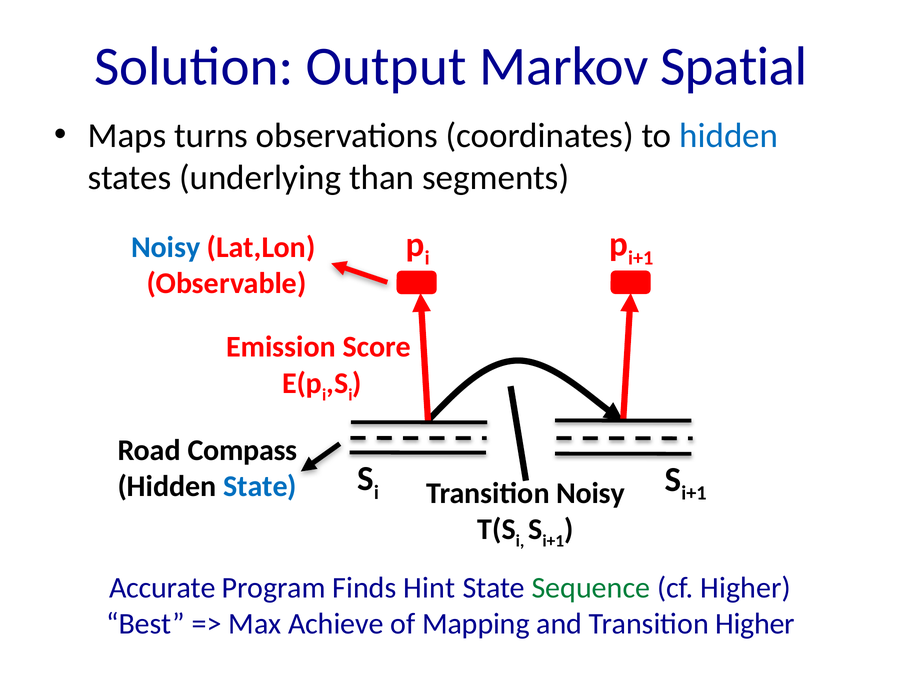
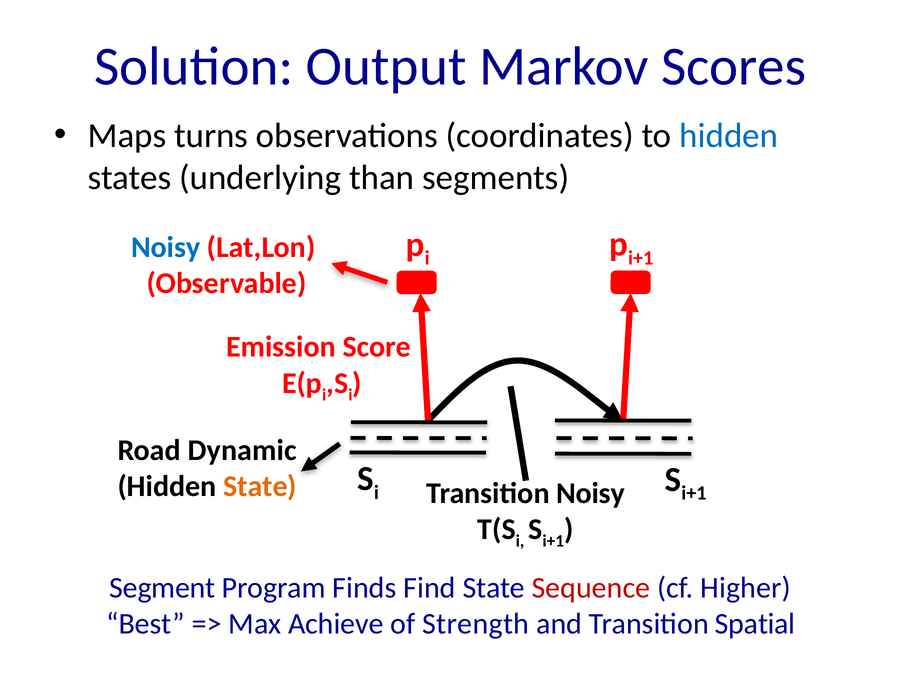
Spatial: Spatial -> Scores
Compass: Compass -> Dynamic
State at (260, 486) colour: blue -> orange
Accurate: Accurate -> Segment
Hint: Hint -> Find
Sequence colour: green -> red
Mapping: Mapping -> Strength
Transition Higher: Higher -> Spatial
